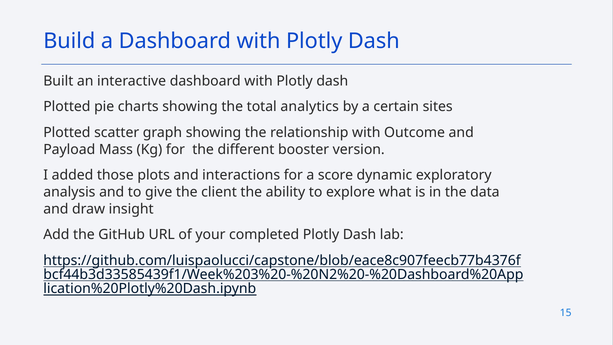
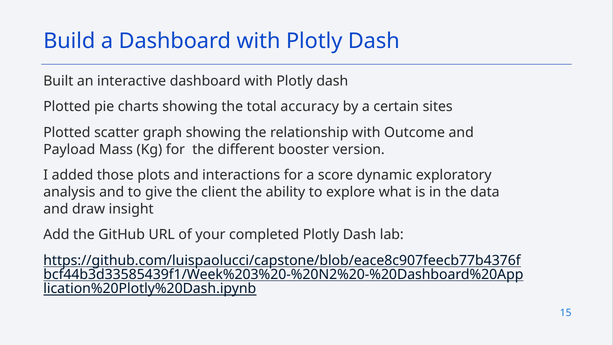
analytics: analytics -> accuracy
